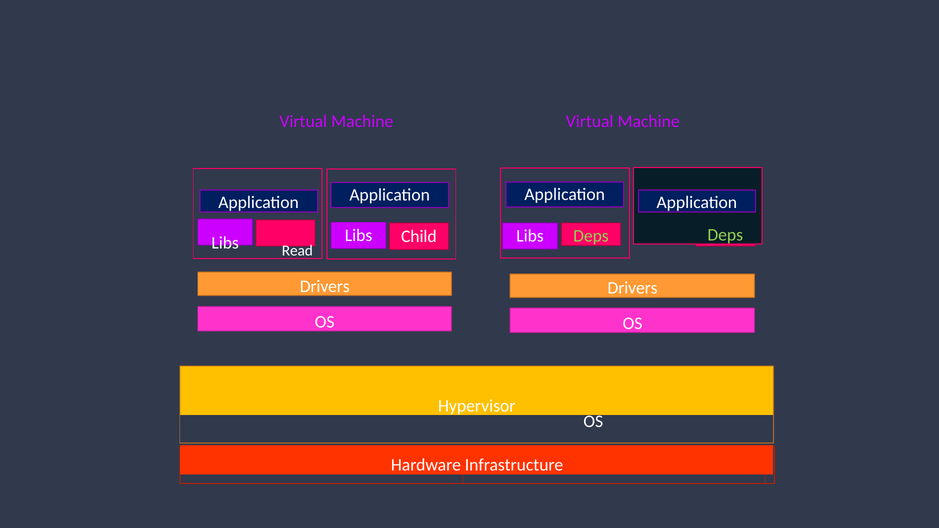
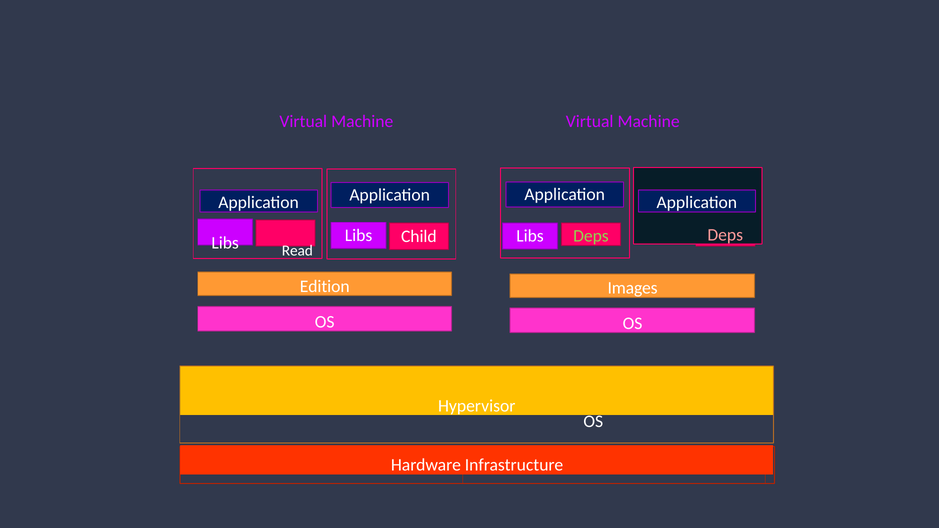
Deps at (725, 235) colour: light green -> pink
Drivers at (325, 287): Drivers -> Edition
Drivers at (633, 288): Drivers -> Images
